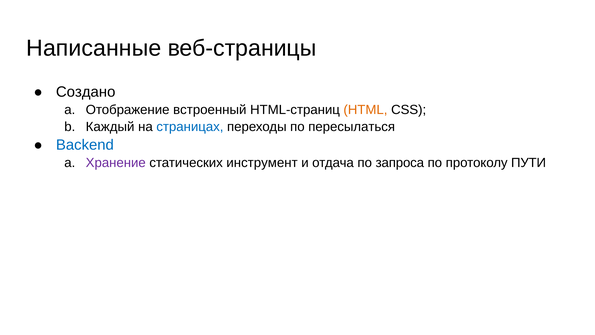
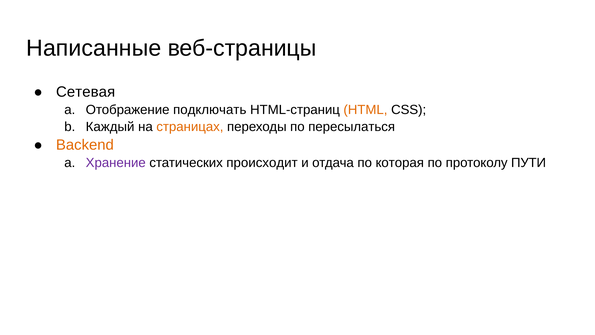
Создано: Создано -> Сетевая
встроенный: встроенный -> подключать
страницах colour: blue -> orange
Backend colour: blue -> orange
инструмент: инструмент -> происходит
запроса: запроса -> которая
